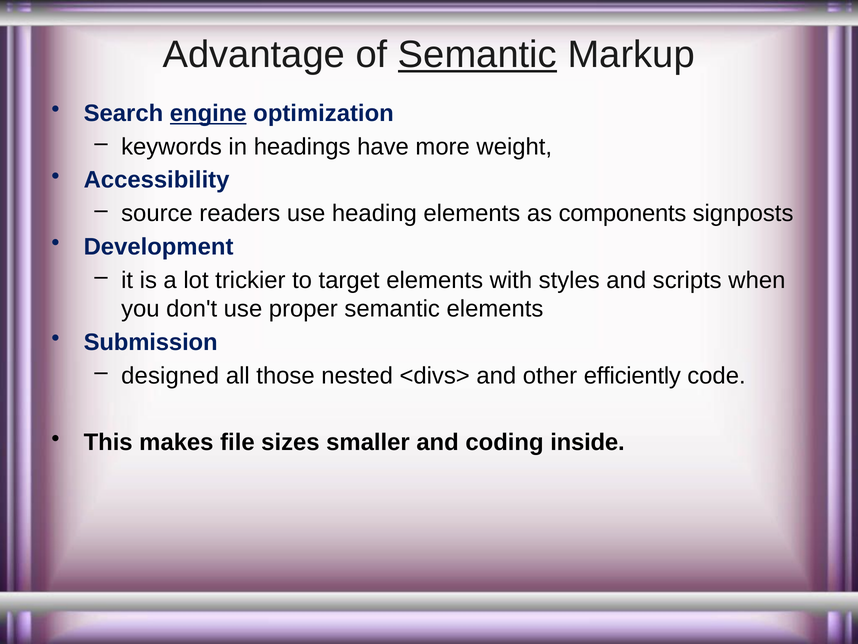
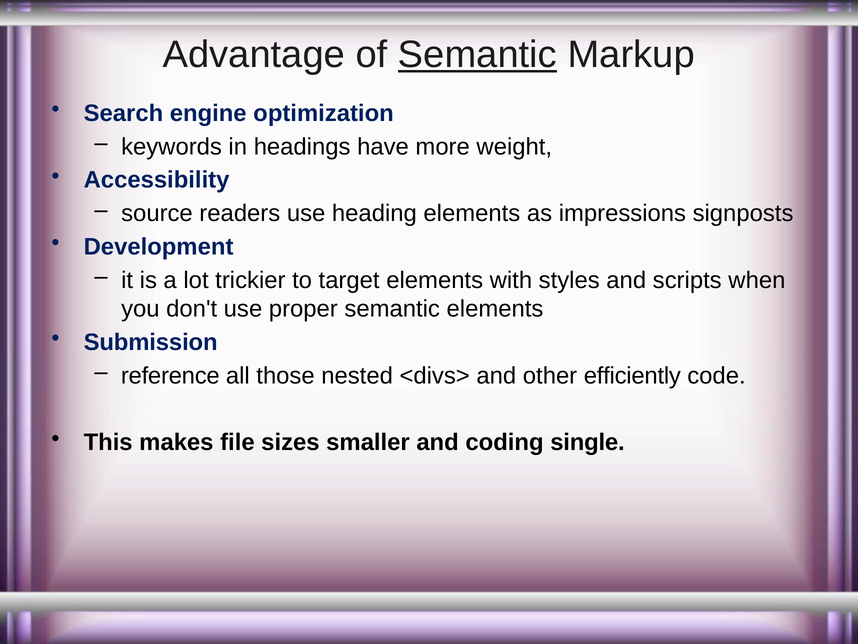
engine underline: present -> none
components: components -> impressions
designed: designed -> reference
inside: inside -> single
